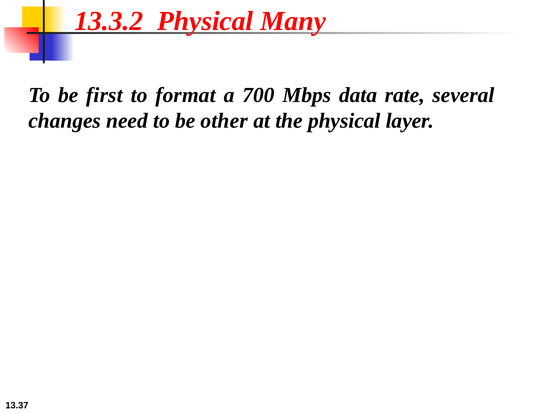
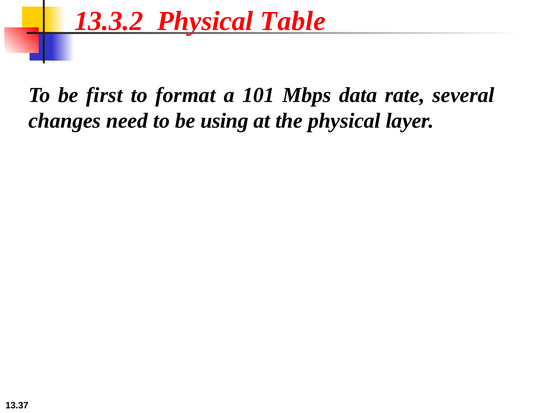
Many: Many -> Table
700: 700 -> 101
other: other -> using
